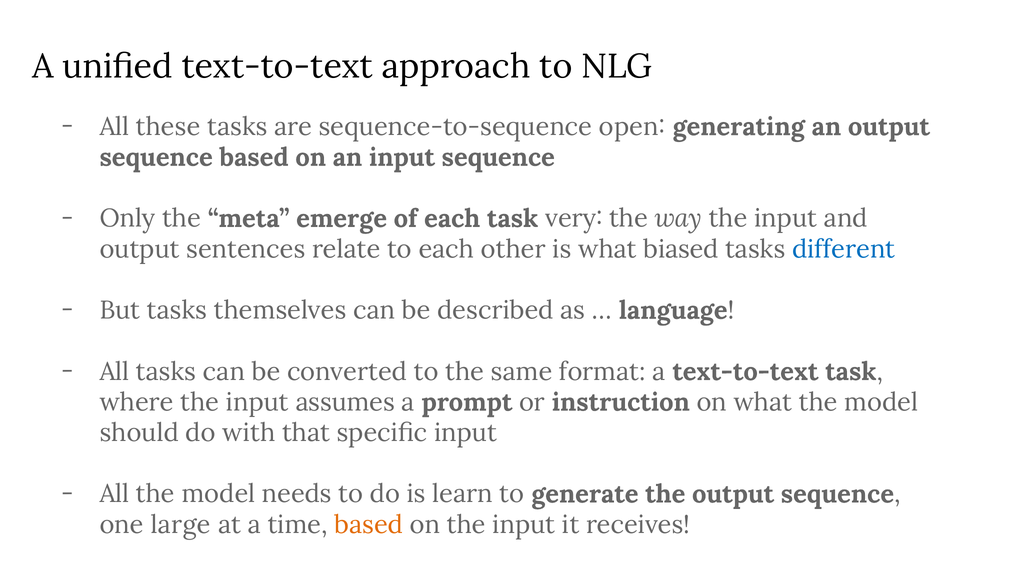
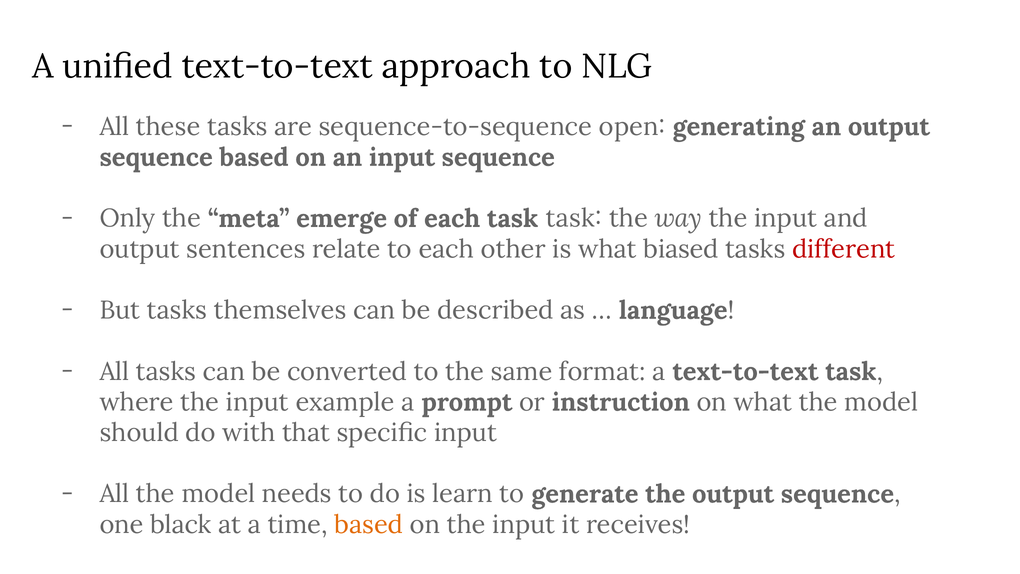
task very: very -> task
different colour: blue -> red
assumes: assumes -> example
large: large -> black
